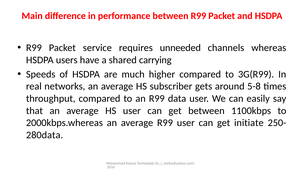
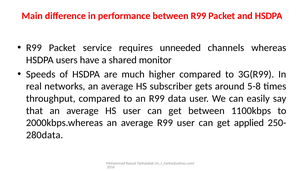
carrying: carrying -> monitor
initiate: initiate -> applied
